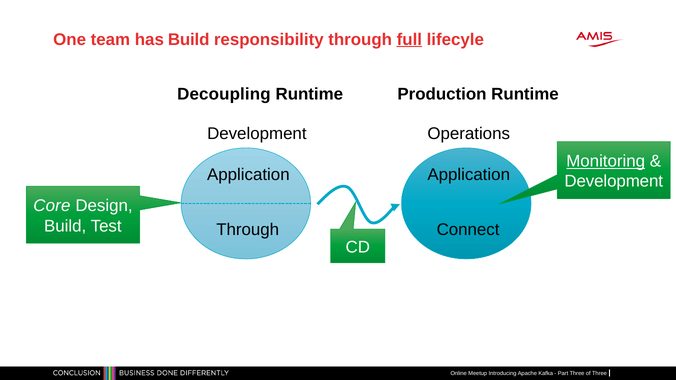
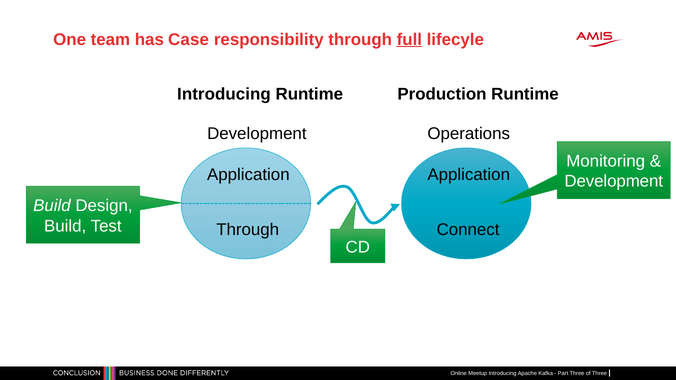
has Build: Build -> Case
Decoupling at (224, 94): Decoupling -> Introducing
Monitoring underline: present -> none
Core at (52, 206): Core -> Build
